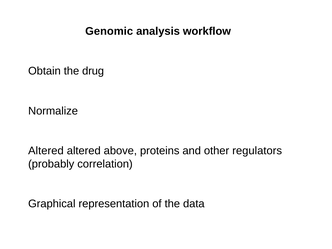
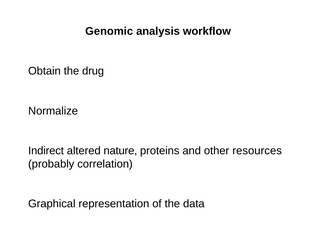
Altered at (46, 151): Altered -> Indirect
above: above -> nature
regulators: regulators -> resources
